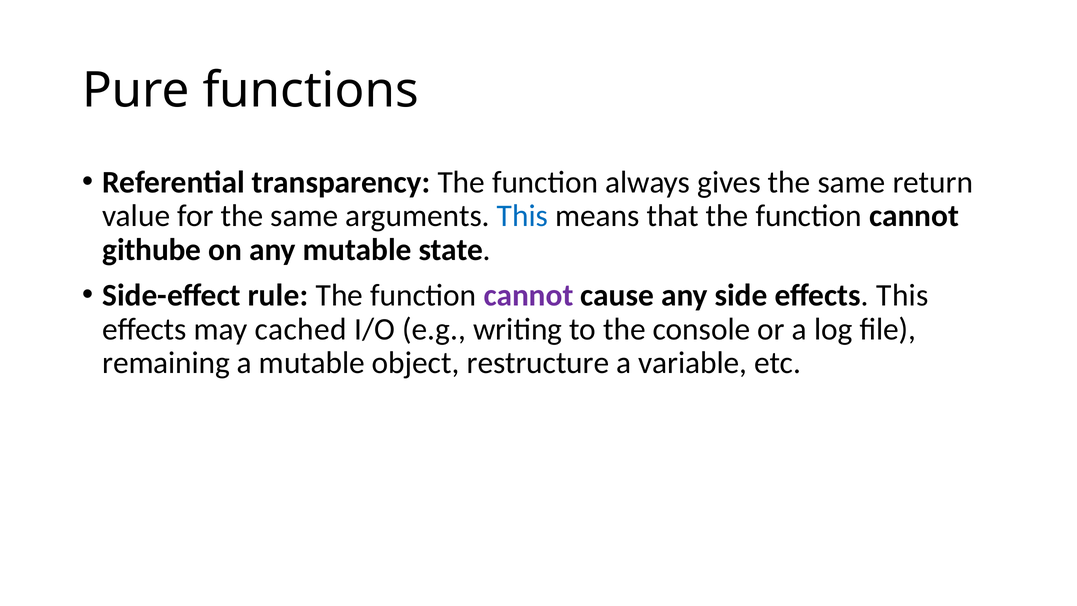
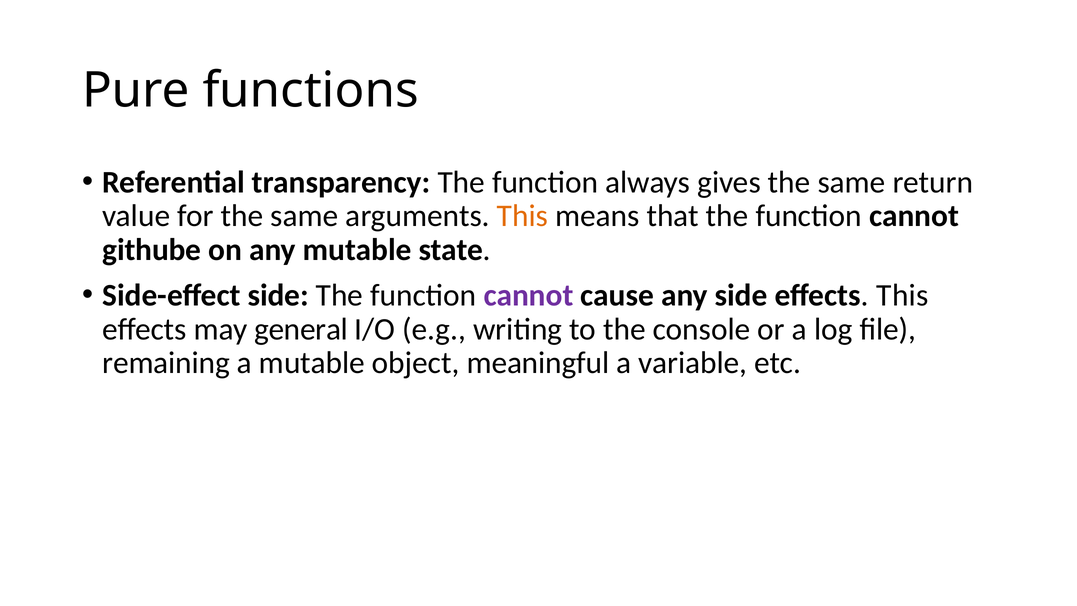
This at (522, 216) colour: blue -> orange
Side-effect rule: rule -> side
cached: cached -> general
restructure: restructure -> meaningful
